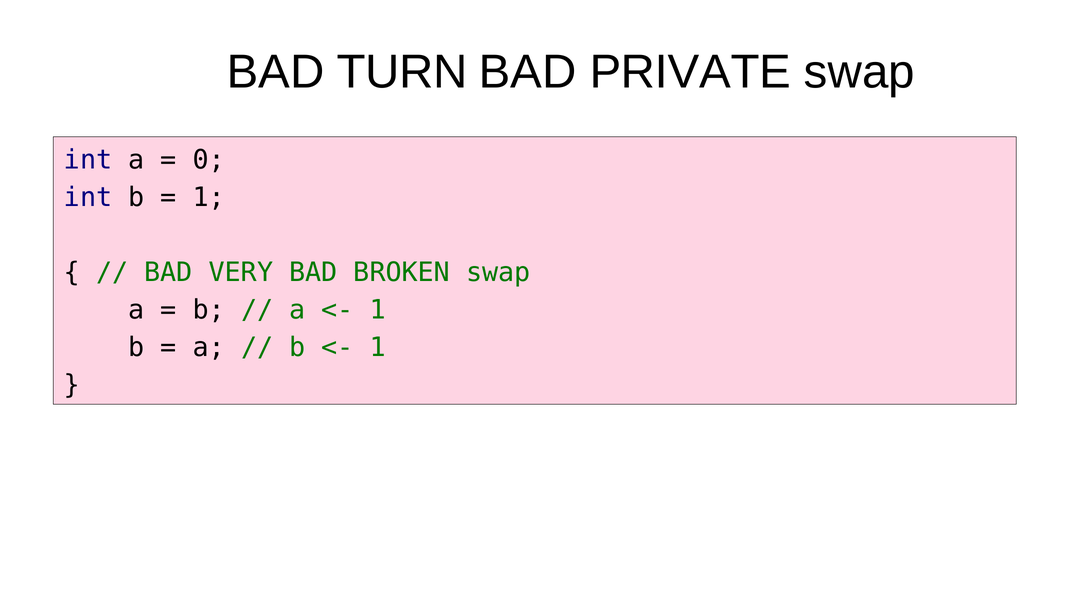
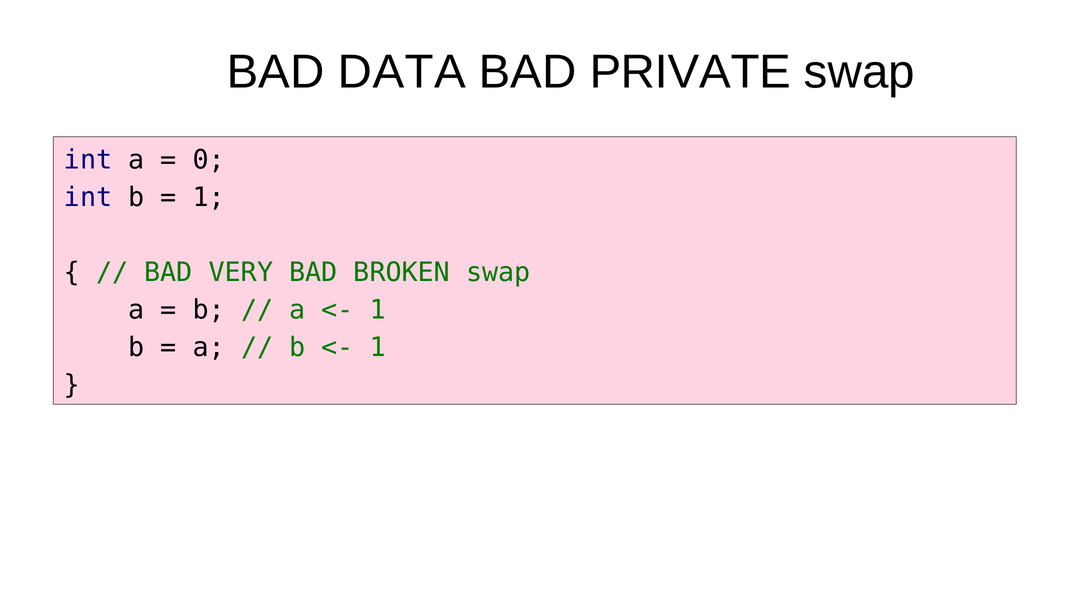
TURN: TURN -> DATA
